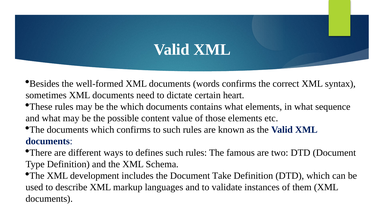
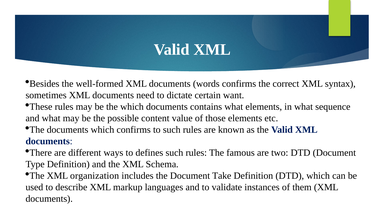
heart: heart -> want
development: development -> organization
